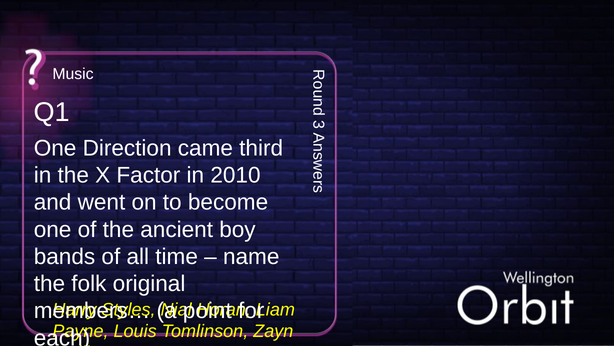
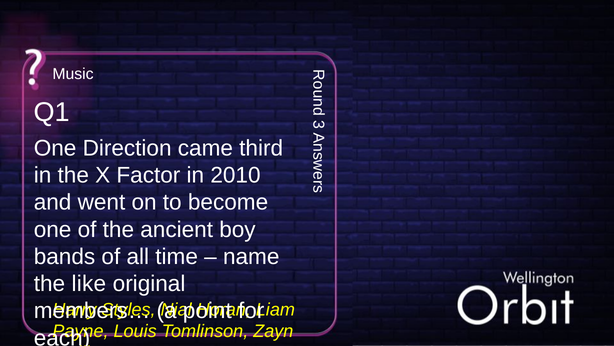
folk: folk -> like
